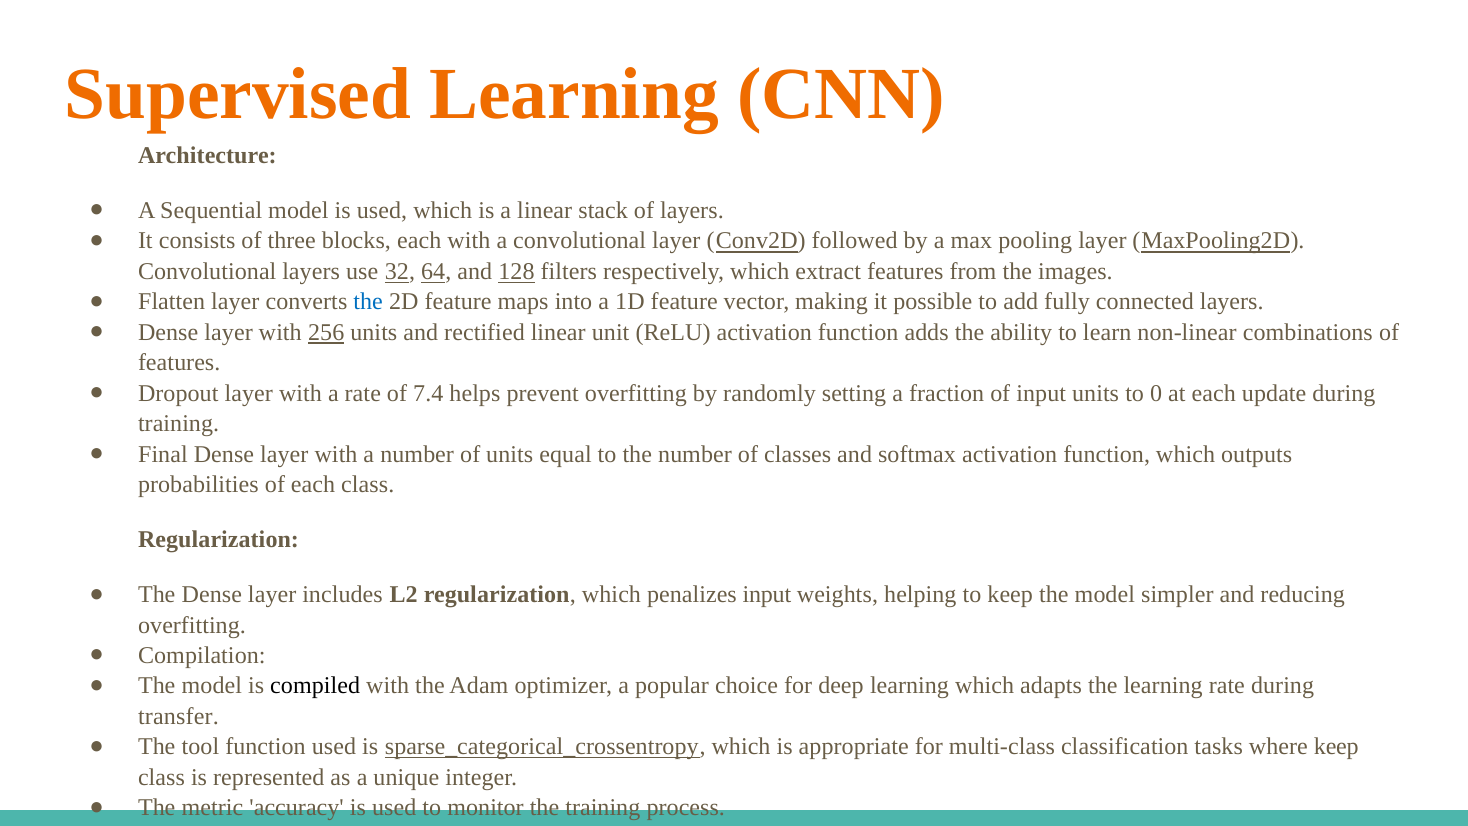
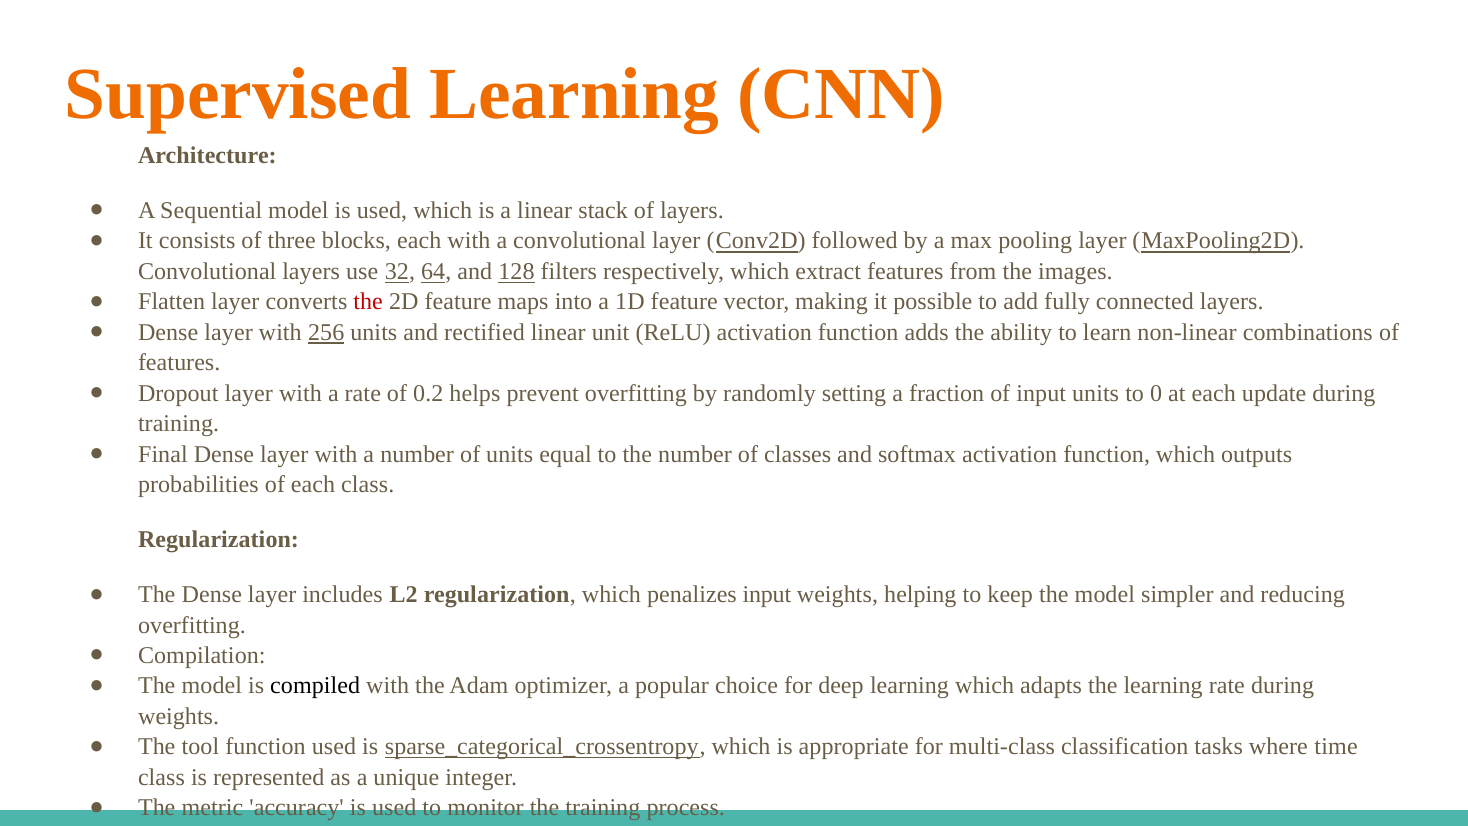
the at (368, 302) colour: blue -> red
7.4: 7.4 -> 0.2
transfer at (179, 716): transfer -> weights
where keep: keep -> time
